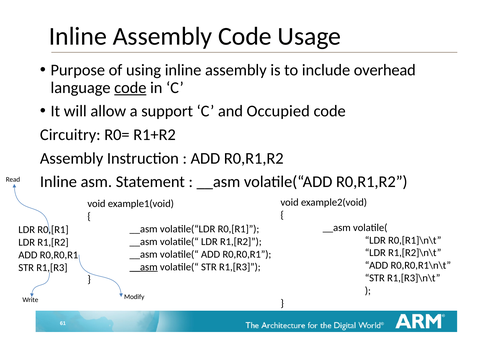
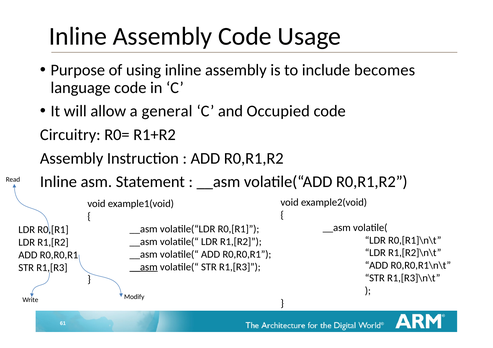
overhead: overhead -> becomes
code at (130, 88) underline: present -> none
support: support -> general
